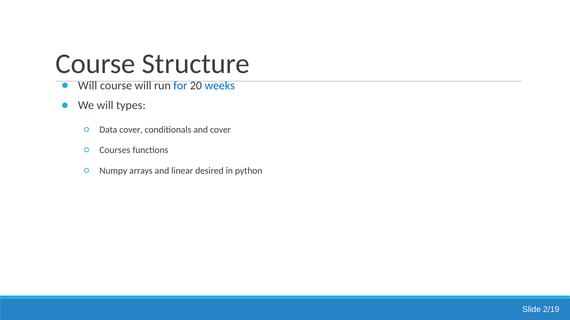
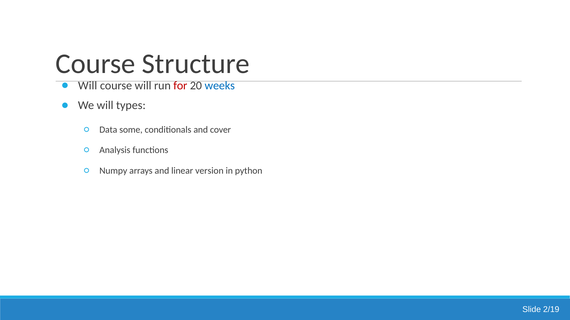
for colour: blue -> red
Data cover: cover -> some
Courses: Courses -> Analysis
desired: desired -> version
